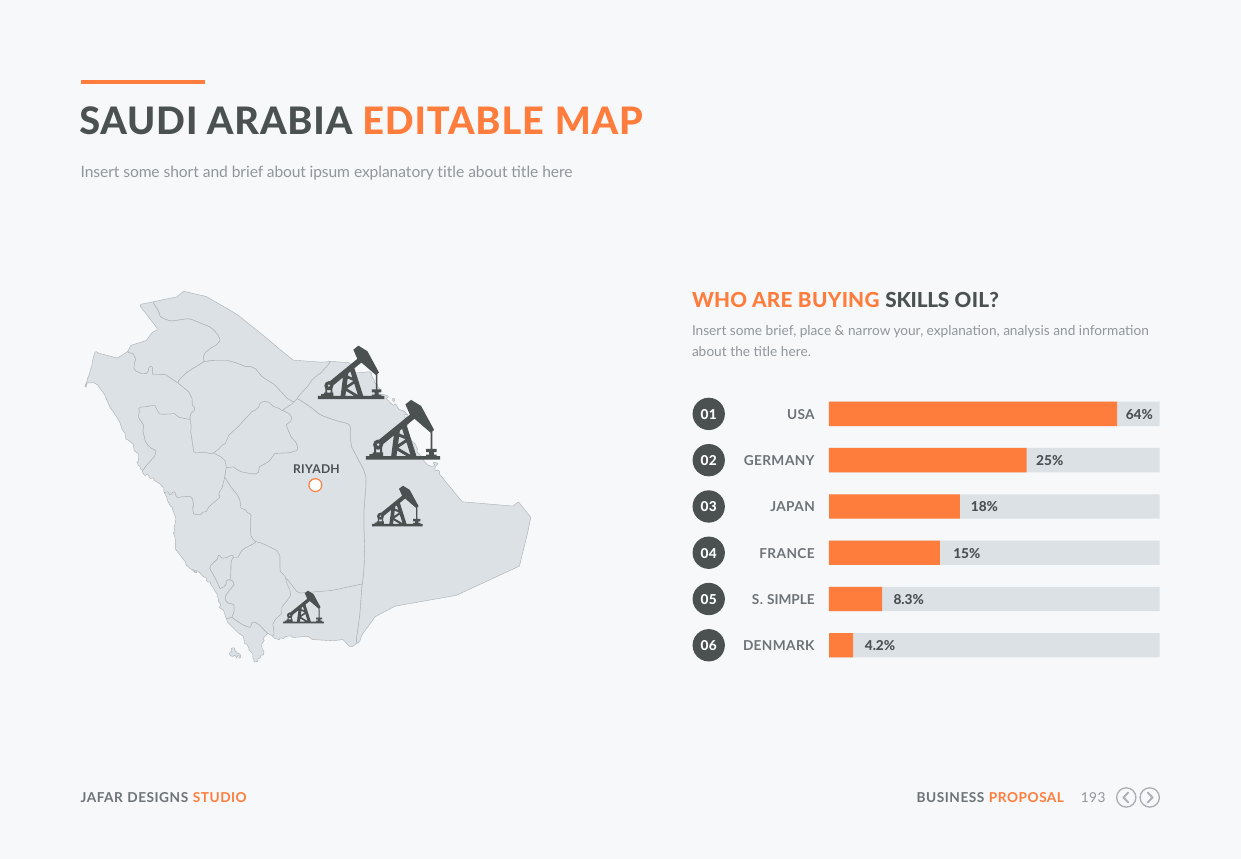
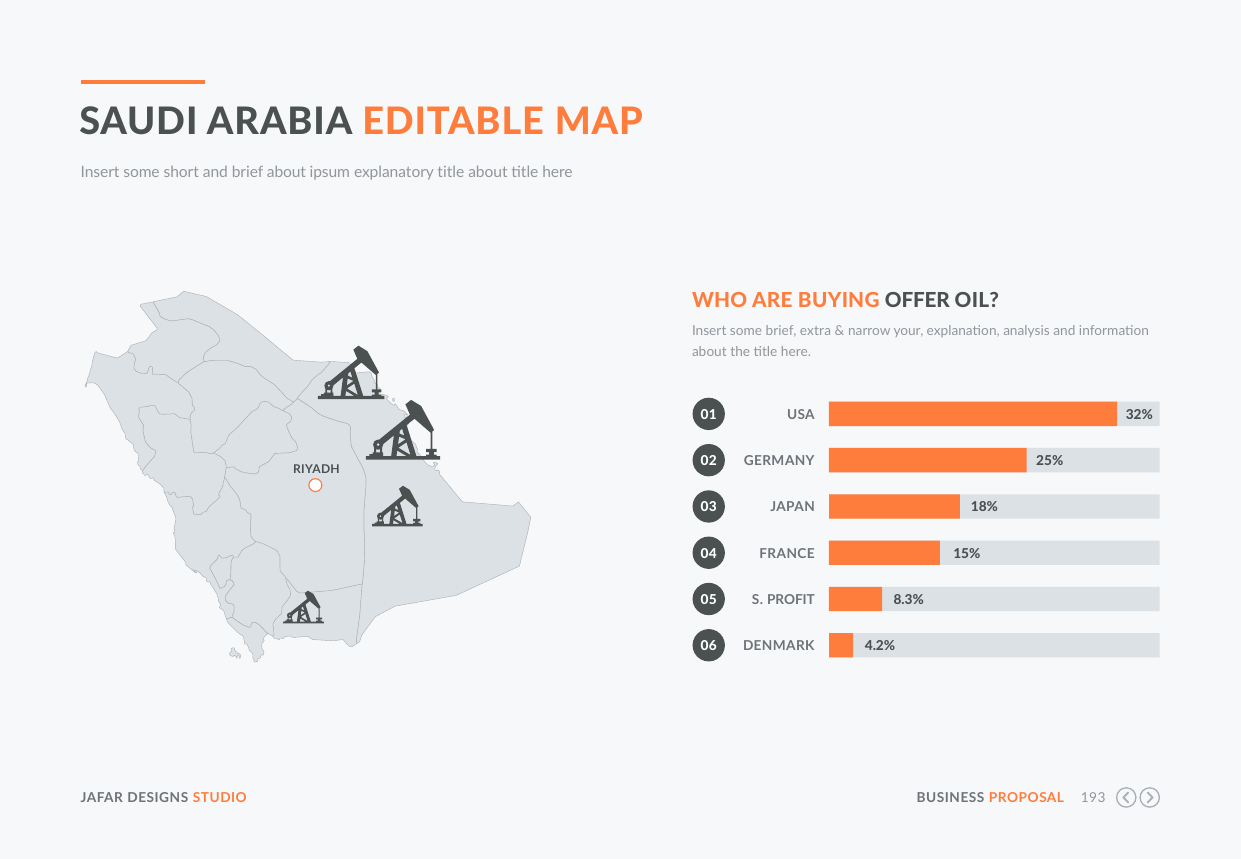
SKILLS: SKILLS -> OFFER
place: place -> extra
64%: 64% -> 32%
SIMPLE: SIMPLE -> PROFIT
